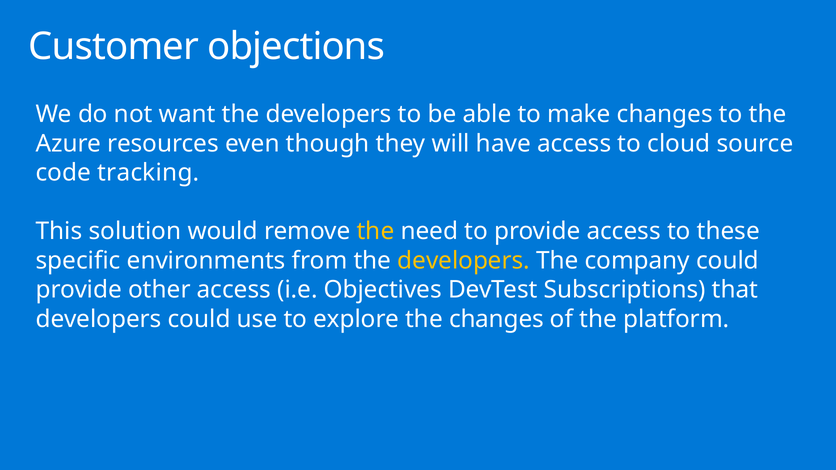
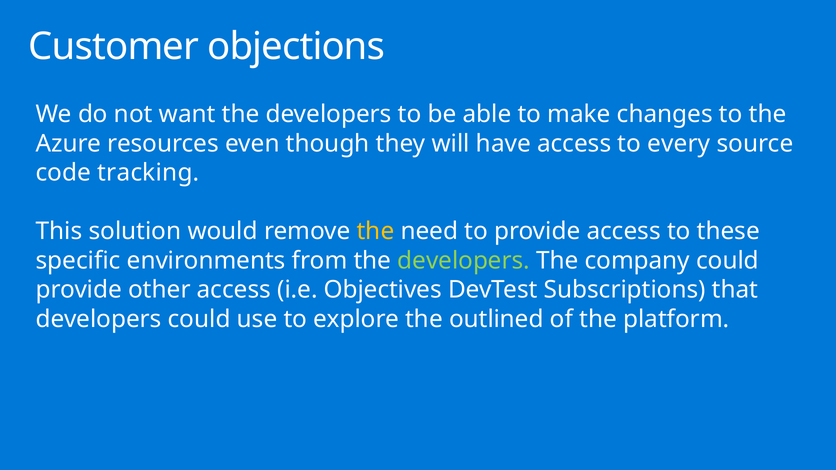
cloud: cloud -> every
developers at (464, 261) colour: yellow -> light green
the changes: changes -> outlined
